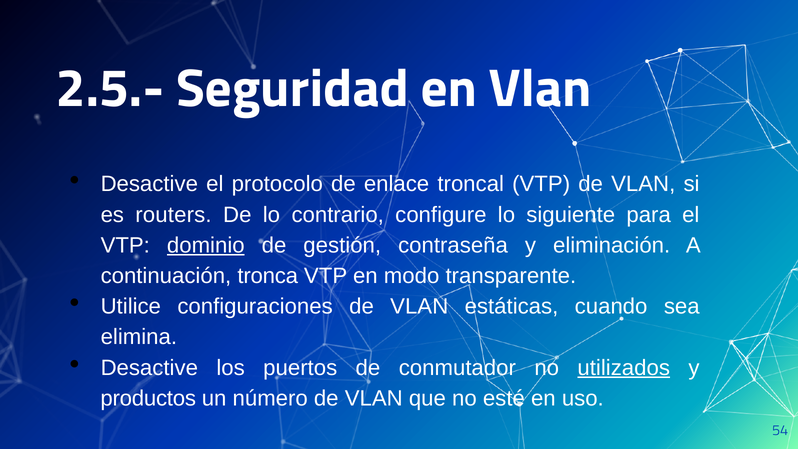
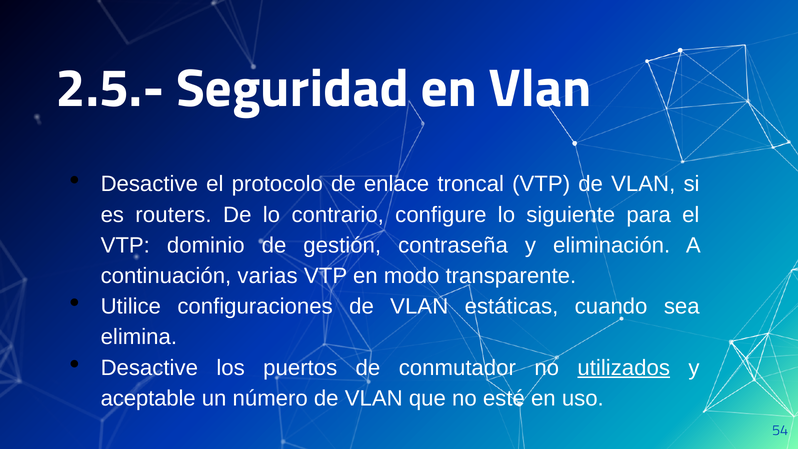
dominio underline: present -> none
tronca: tronca -> varias
productos: productos -> aceptable
